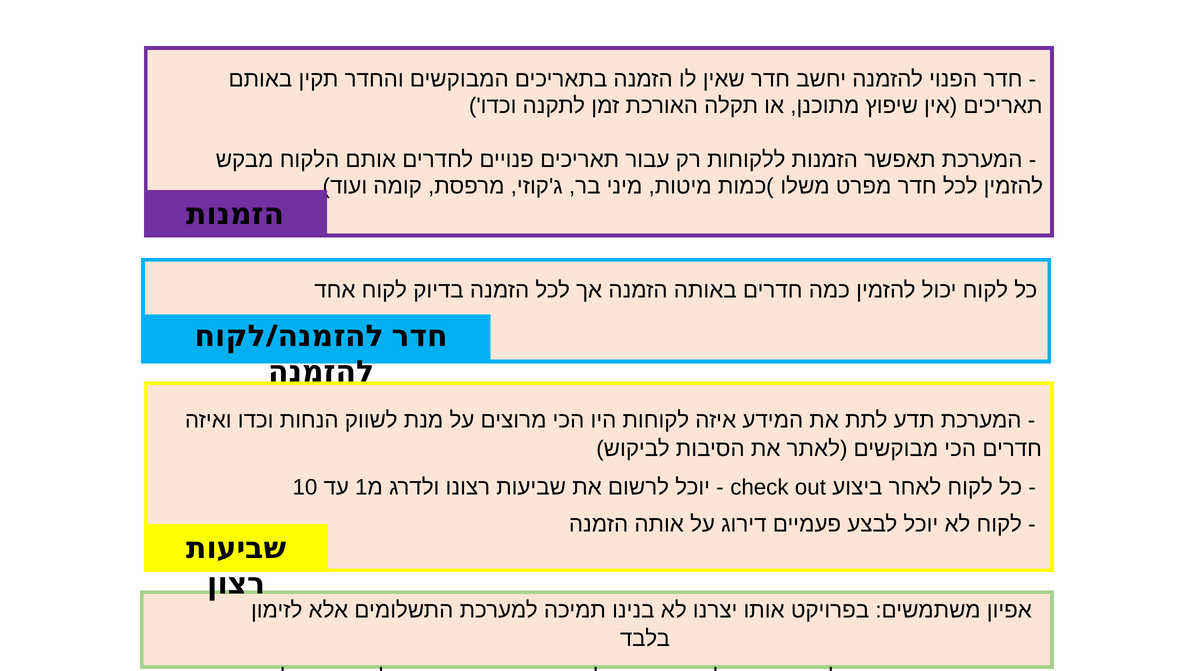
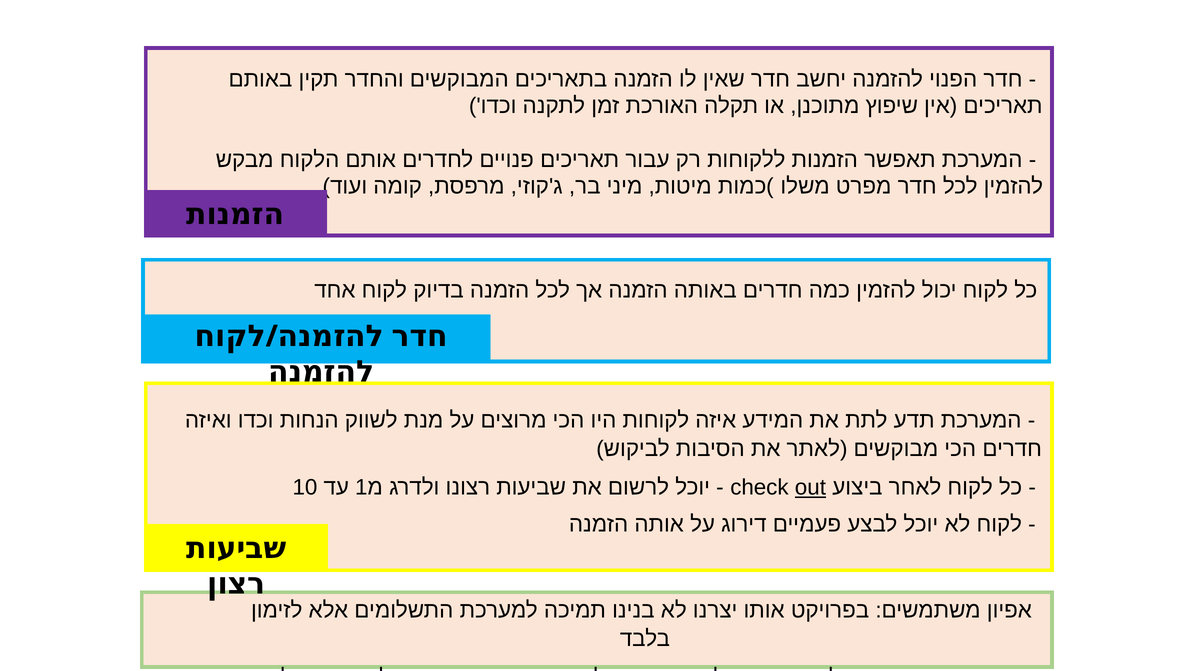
out underline: none -> present
